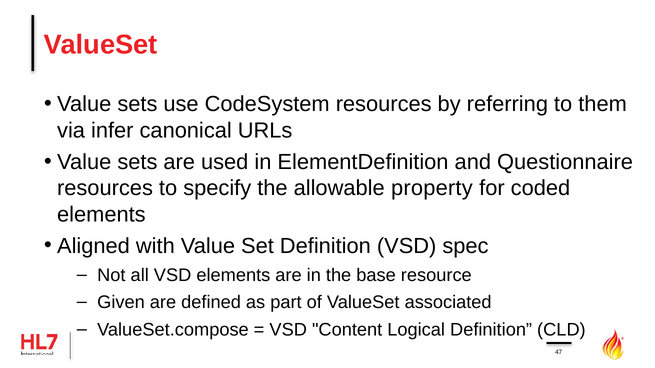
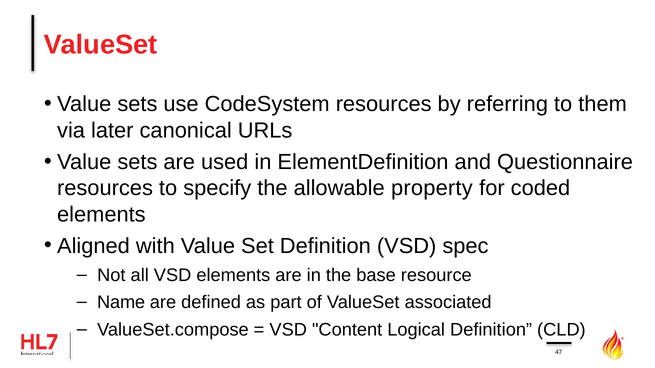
infer: infer -> later
Given: Given -> Name
